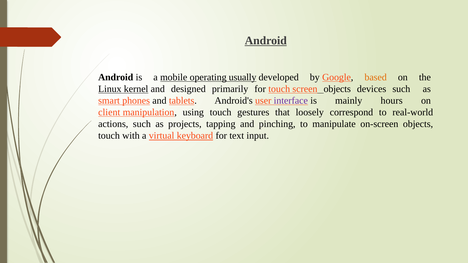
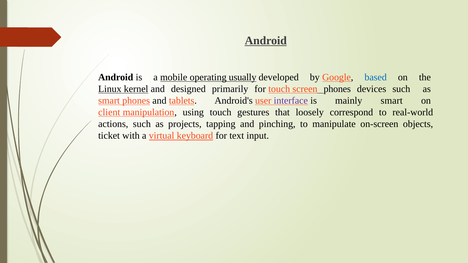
based colour: orange -> blue
screen objects: objects -> phones
mainly hours: hours -> smart
touch at (109, 136): touch -> ticket
